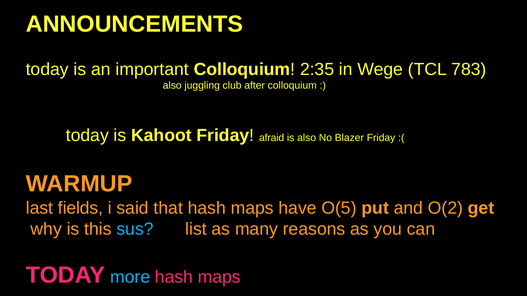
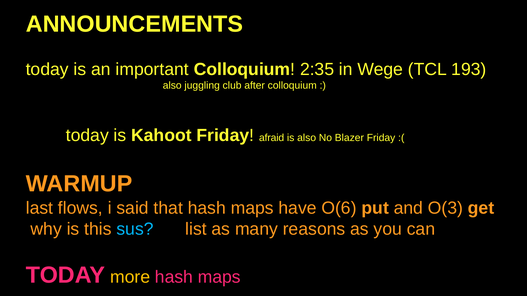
783: 783 -> 193
fields: fields -> flows
O(5: O(5 -> O(6
O(2: O(2 -> O(3
more colour: light blue -> yellow
